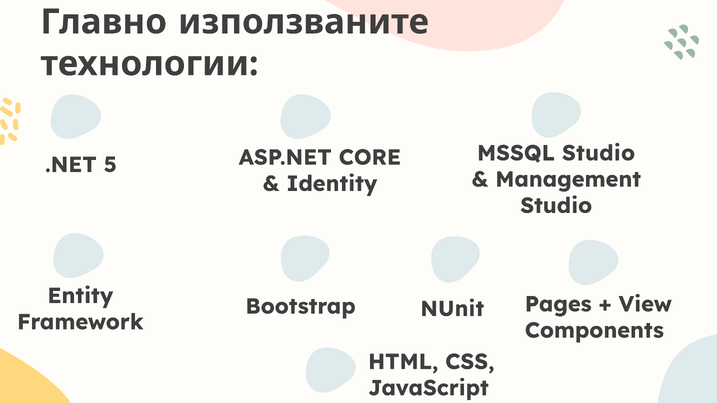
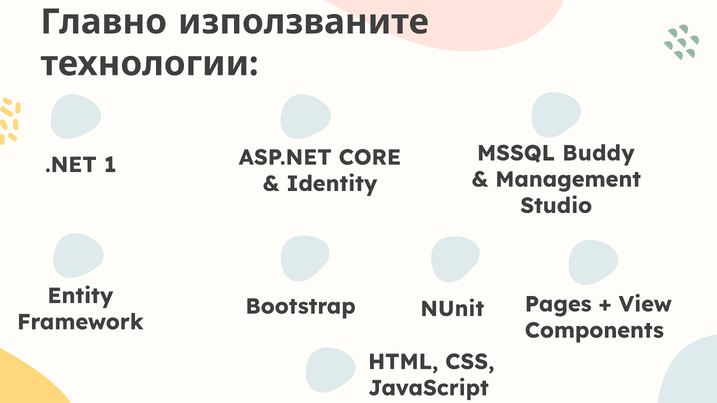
MSSQL Studio: Studio -> Buddy
5: 5 -> 1
